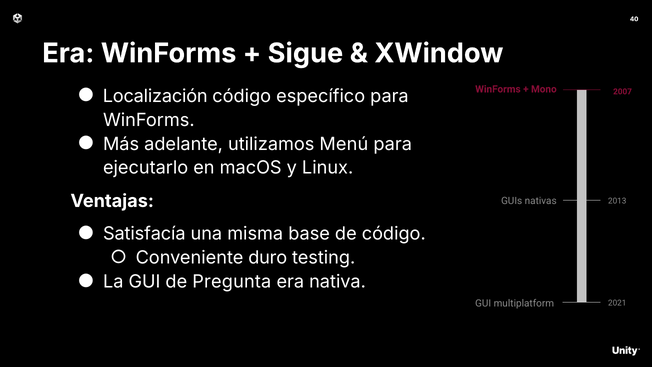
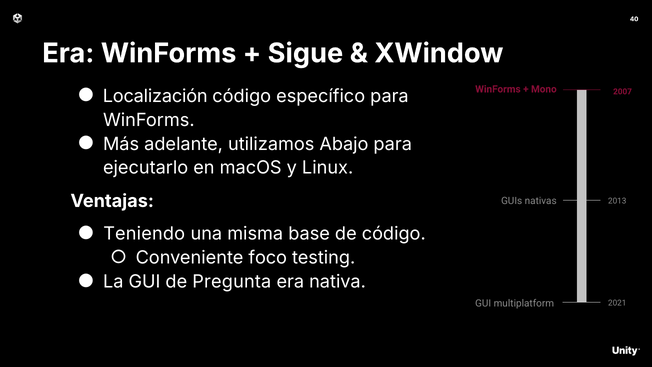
Menú: Menú -> Abajo
Satisfacía: Satisfacía -> Teniendo
duro: duro -> foco
